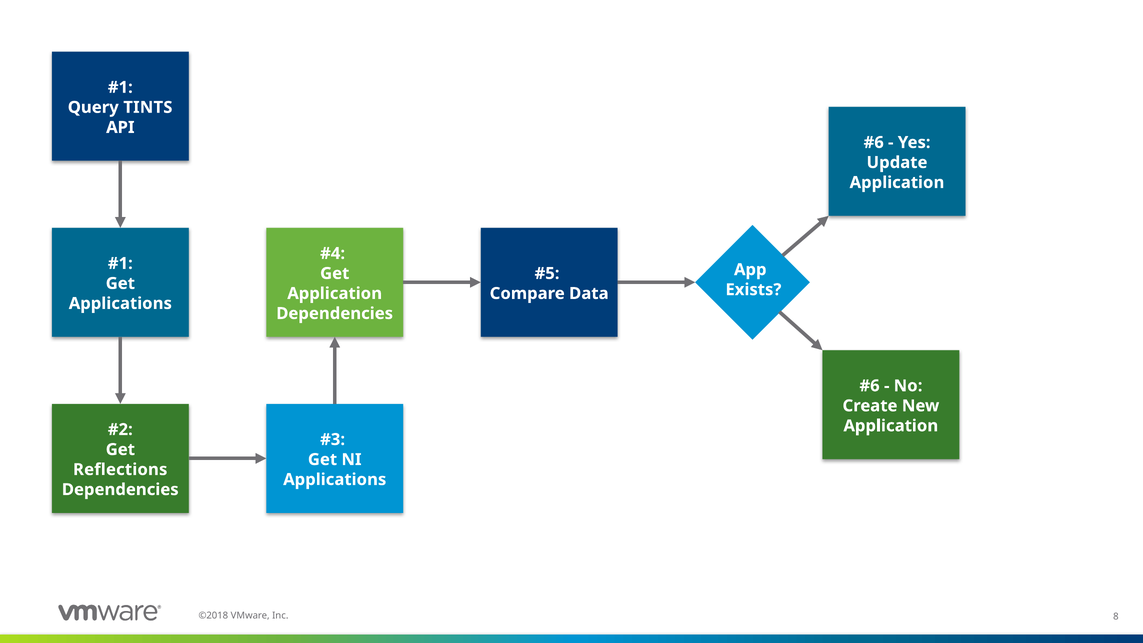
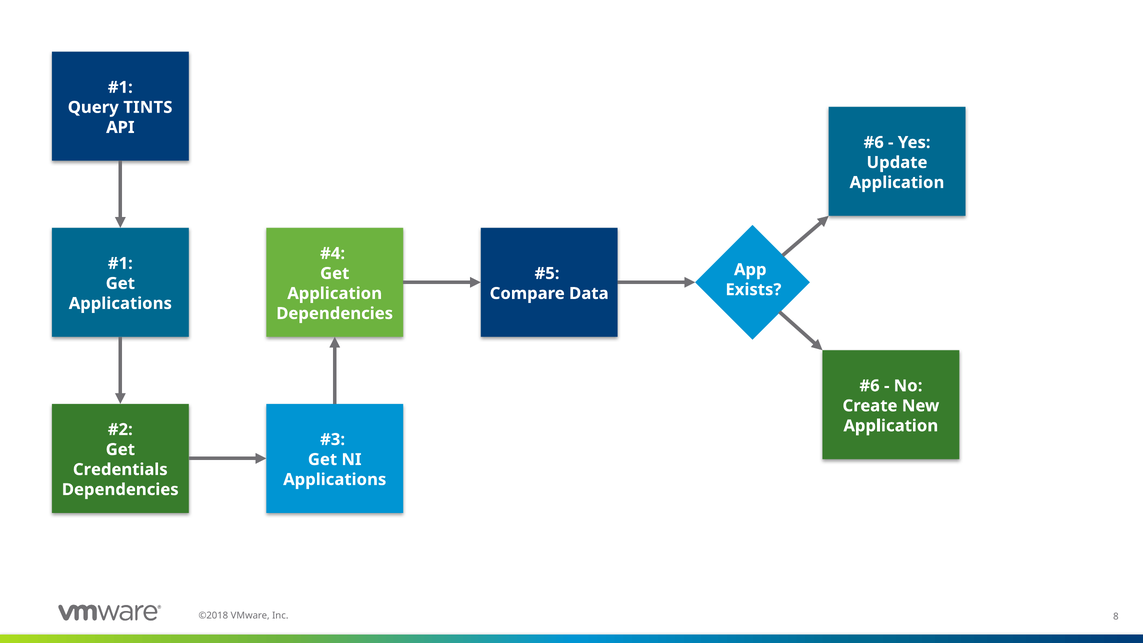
Reflections: Reflections -> Credentials
